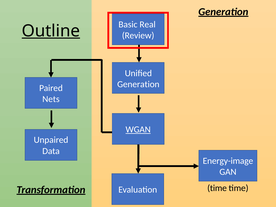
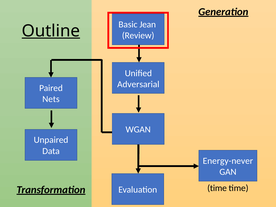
Real: Real -> Jean
Generation at (138, 84): Generation -> Adversarial
WGAN underline: present -> none
Energy-image: Energy-image -> Energy-never
